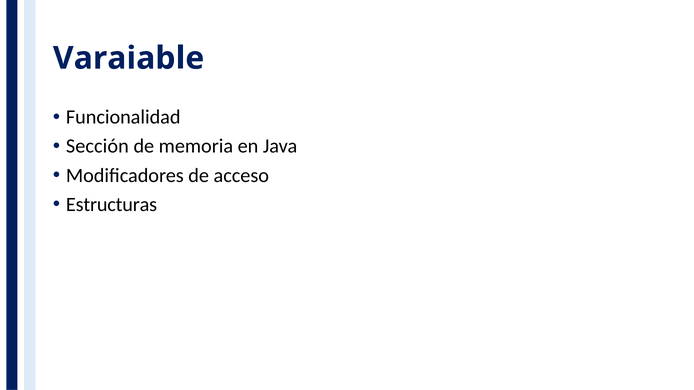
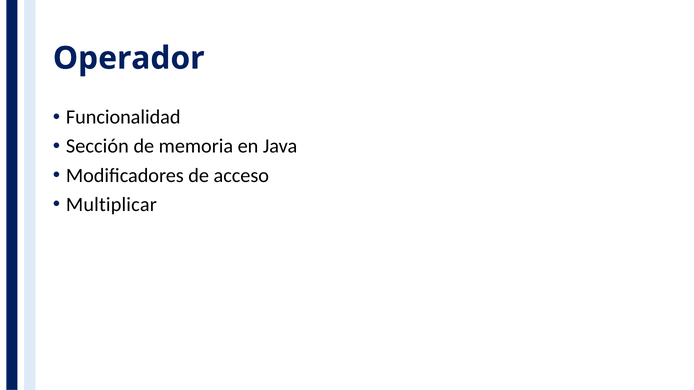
Varaiable: Varaiable -> Operador
Estructuras: Estructuras -> Multiplicar
